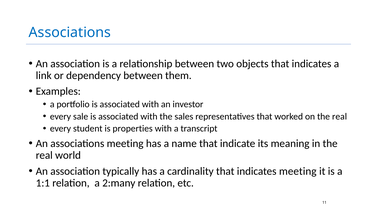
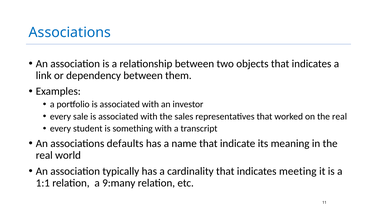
properties: properties -> something
associations meeting: meeting -> defaults
2:many: 2:many -> 9:many
